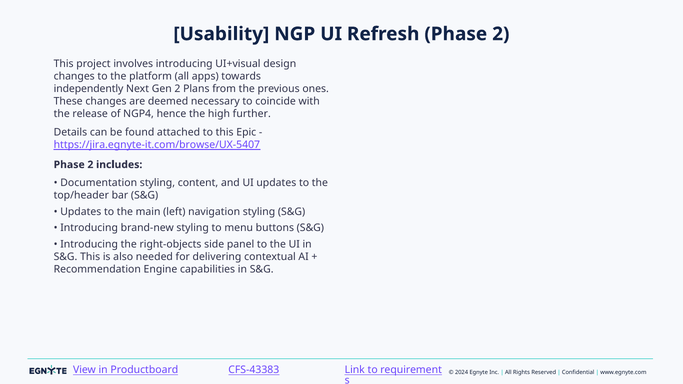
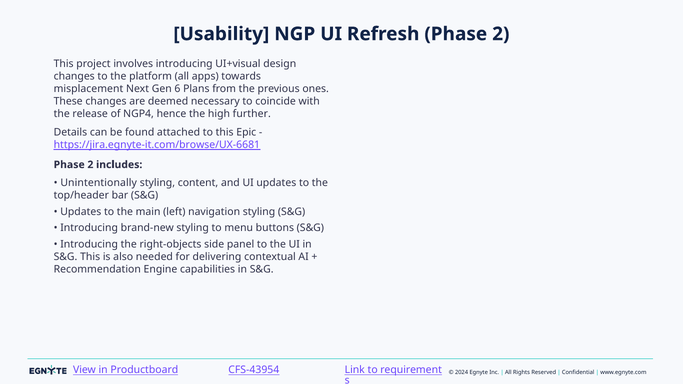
independently: independently -> misplacement
Gen 2: 2 -> 6
https://jira.egnyte-it.com/browse/UX-5407: https://jira.egnyte-it.com/browse/UX-5407 -> https://jira.egnyte-it.com/browse/UX-6681
Documentation: Documentation -> Unintentionally
CFS-43383: CFS-43383 -> CFS-43954
